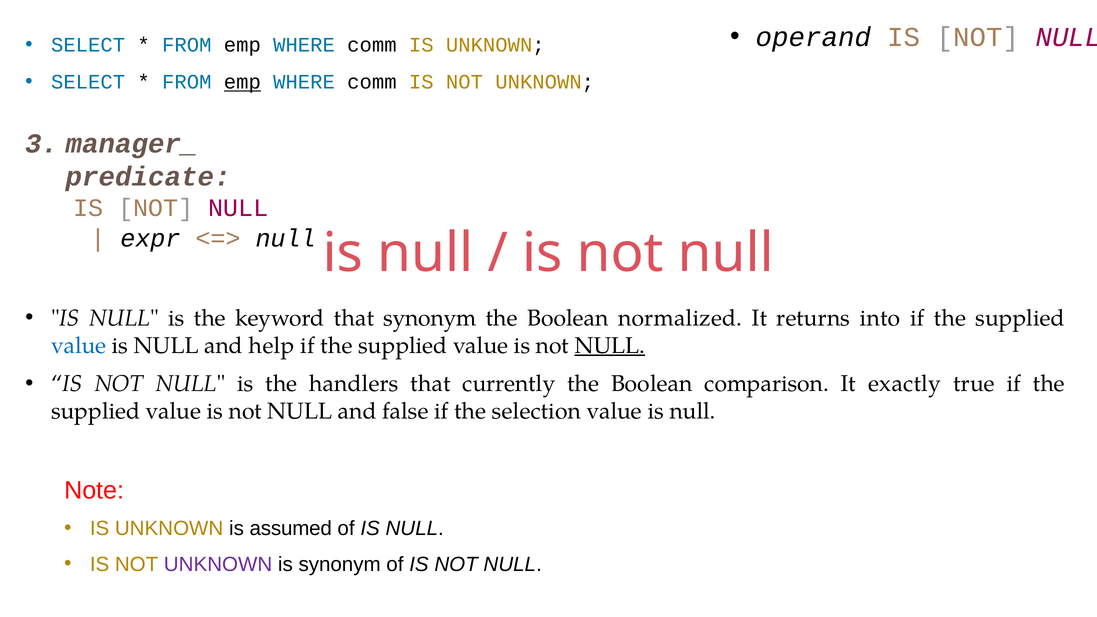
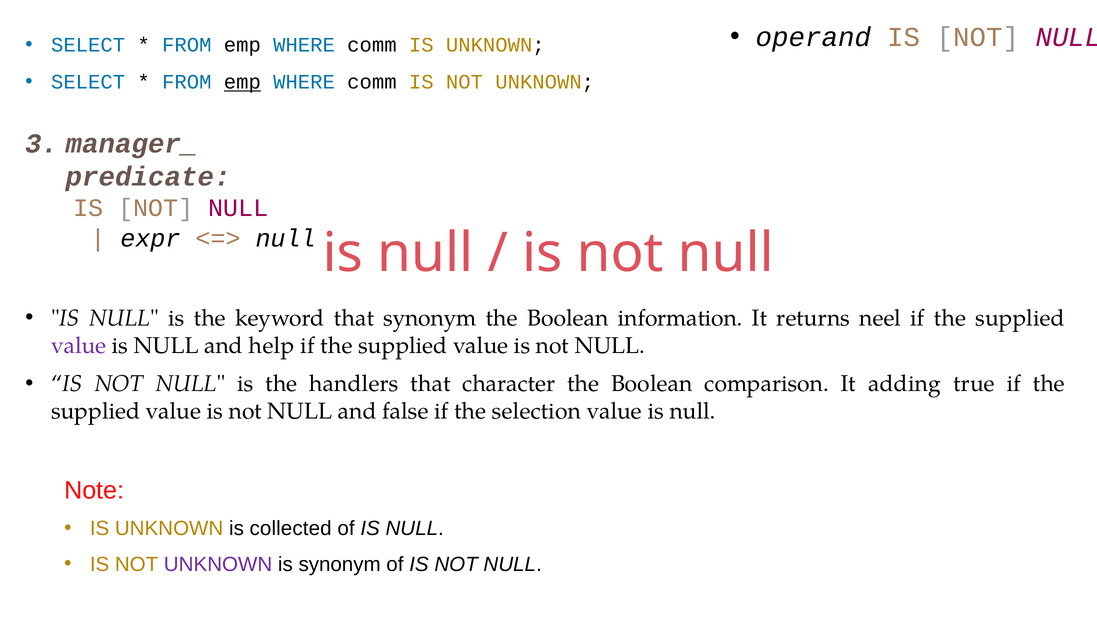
normalized: normalized -> information
into: into -> neel
value at (79, 345) colour: blue -> purple
NULL at (610, 345) underline: present -> none
currently: currently -> character
exactly: exactly -> adding
assumed: assumed -> collected
